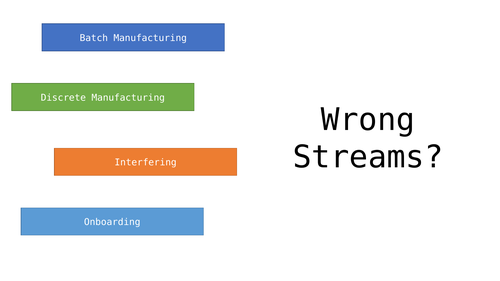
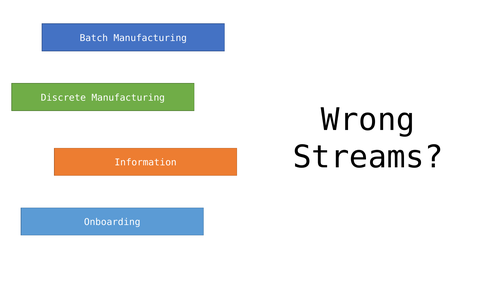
Interfering: Interfering -> Information
